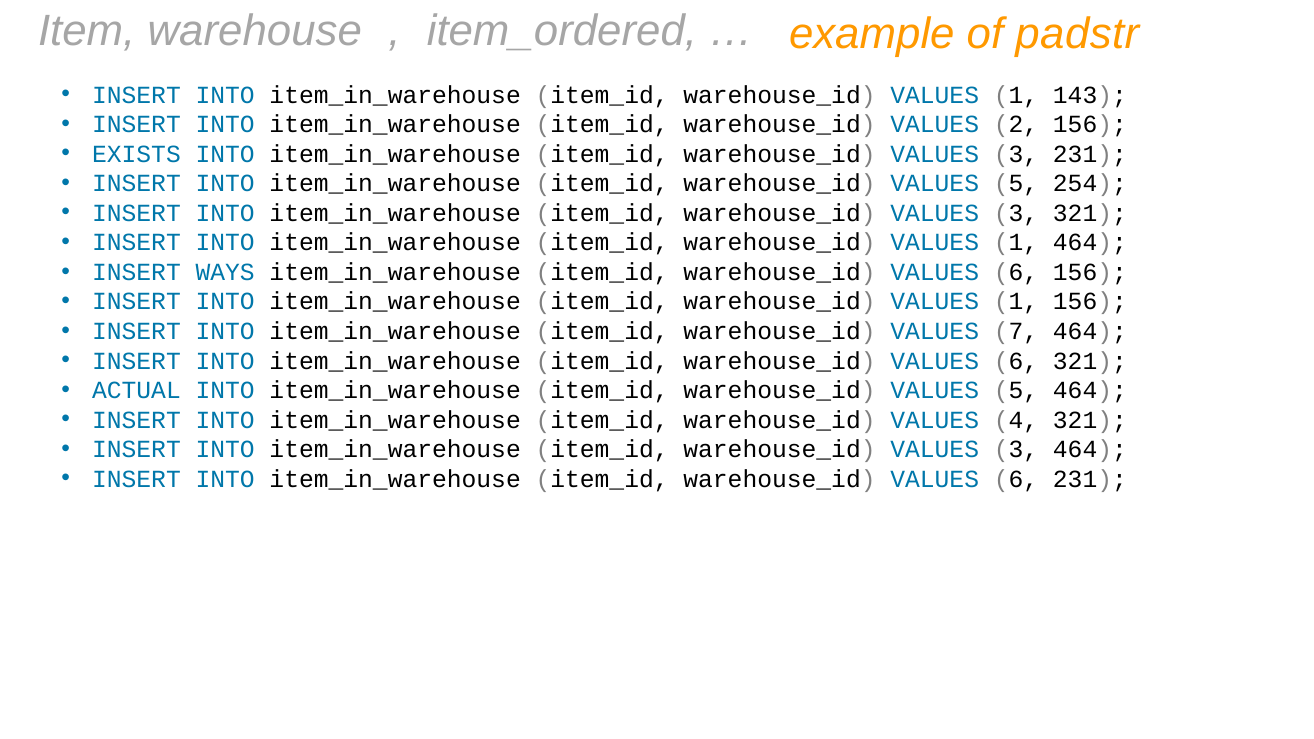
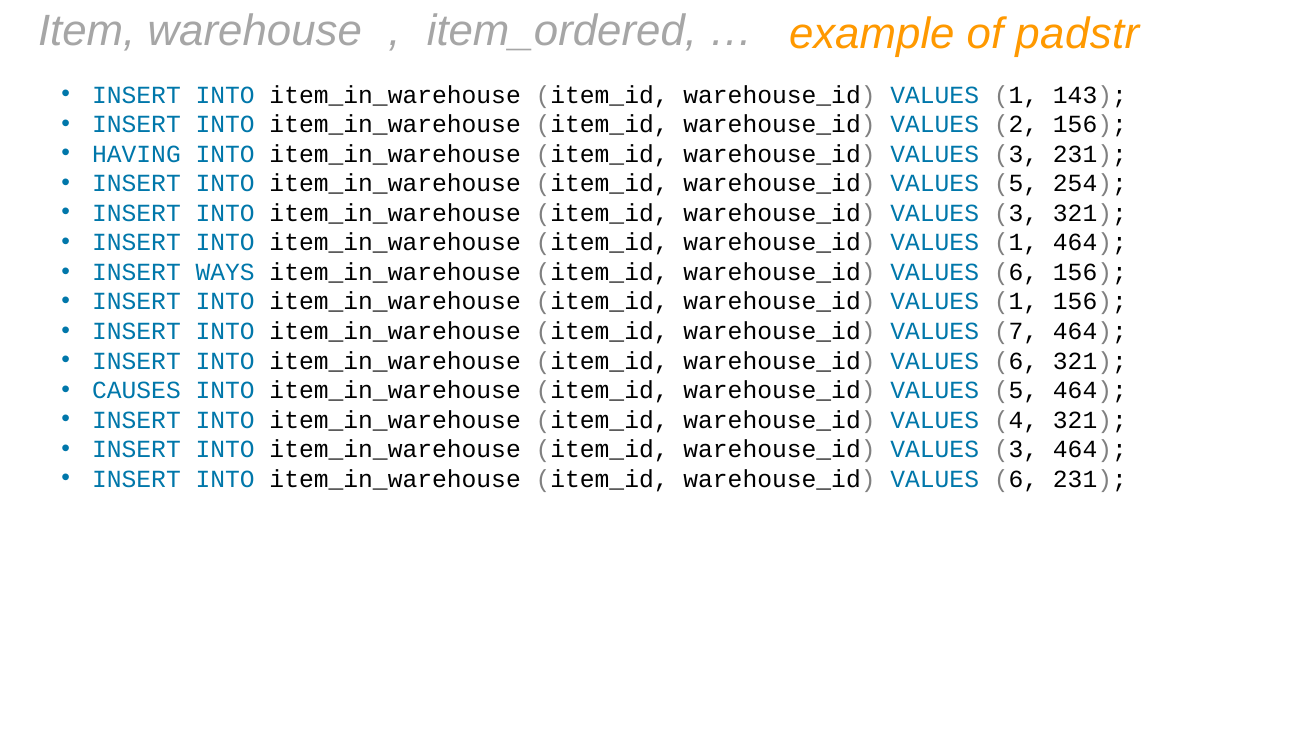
EXISTS: EXISTS -> HAVING
ACTUAL: ACTUAL -> CAUSES
